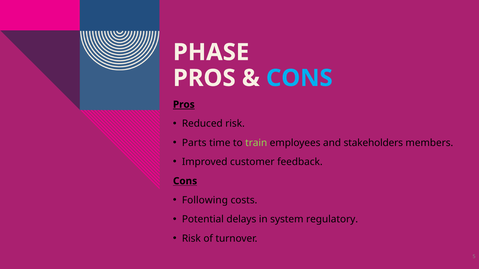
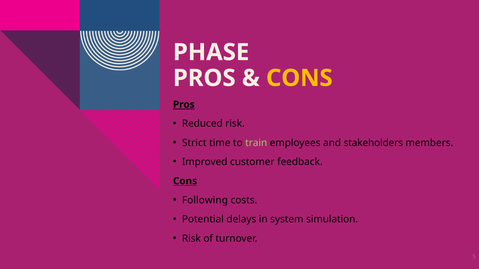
CONS at (299, 78) colour: light blue -> yellow
Parts: Parts -> Strict
regulatory: regulatory -> simulation
